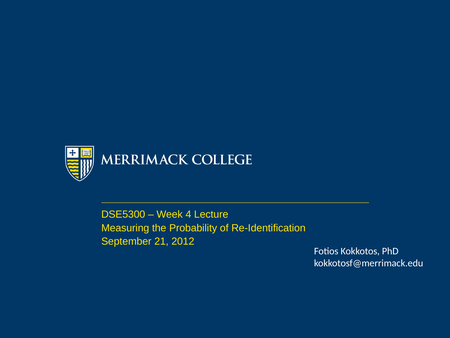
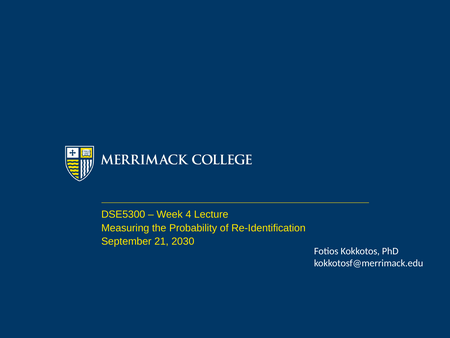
2012: 2012 -> 2030
